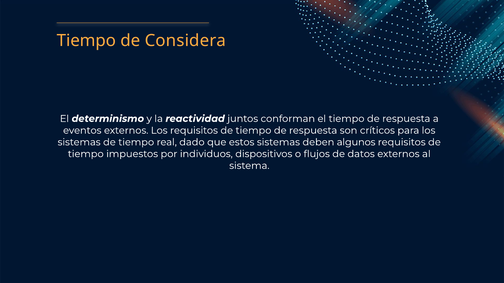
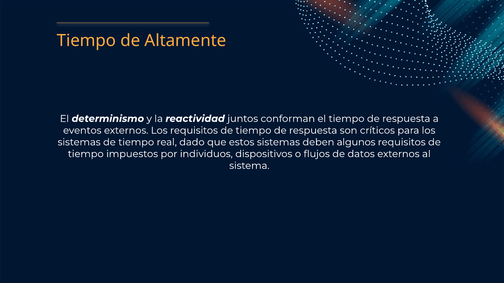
Considera: Considera -> Altamente
